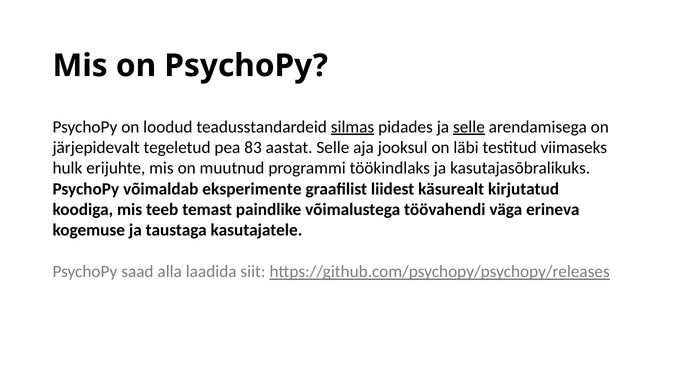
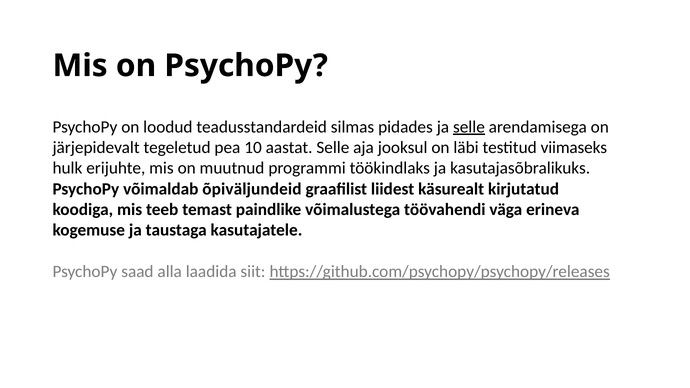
silmas underline: present -> none
83: 83 -> 10
eksperimente: eksperimente -> õpiväljundeid
